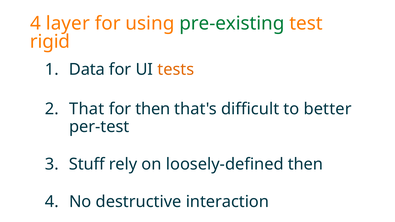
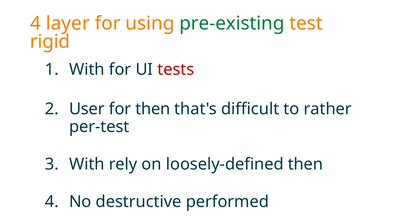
Data at (87, 69): Data -> With
tests colour: orange -> red
That: That -> User
better: better -> rather
Stuff at (87, 164): Stuff -> With
interaction: interaction -> performed
